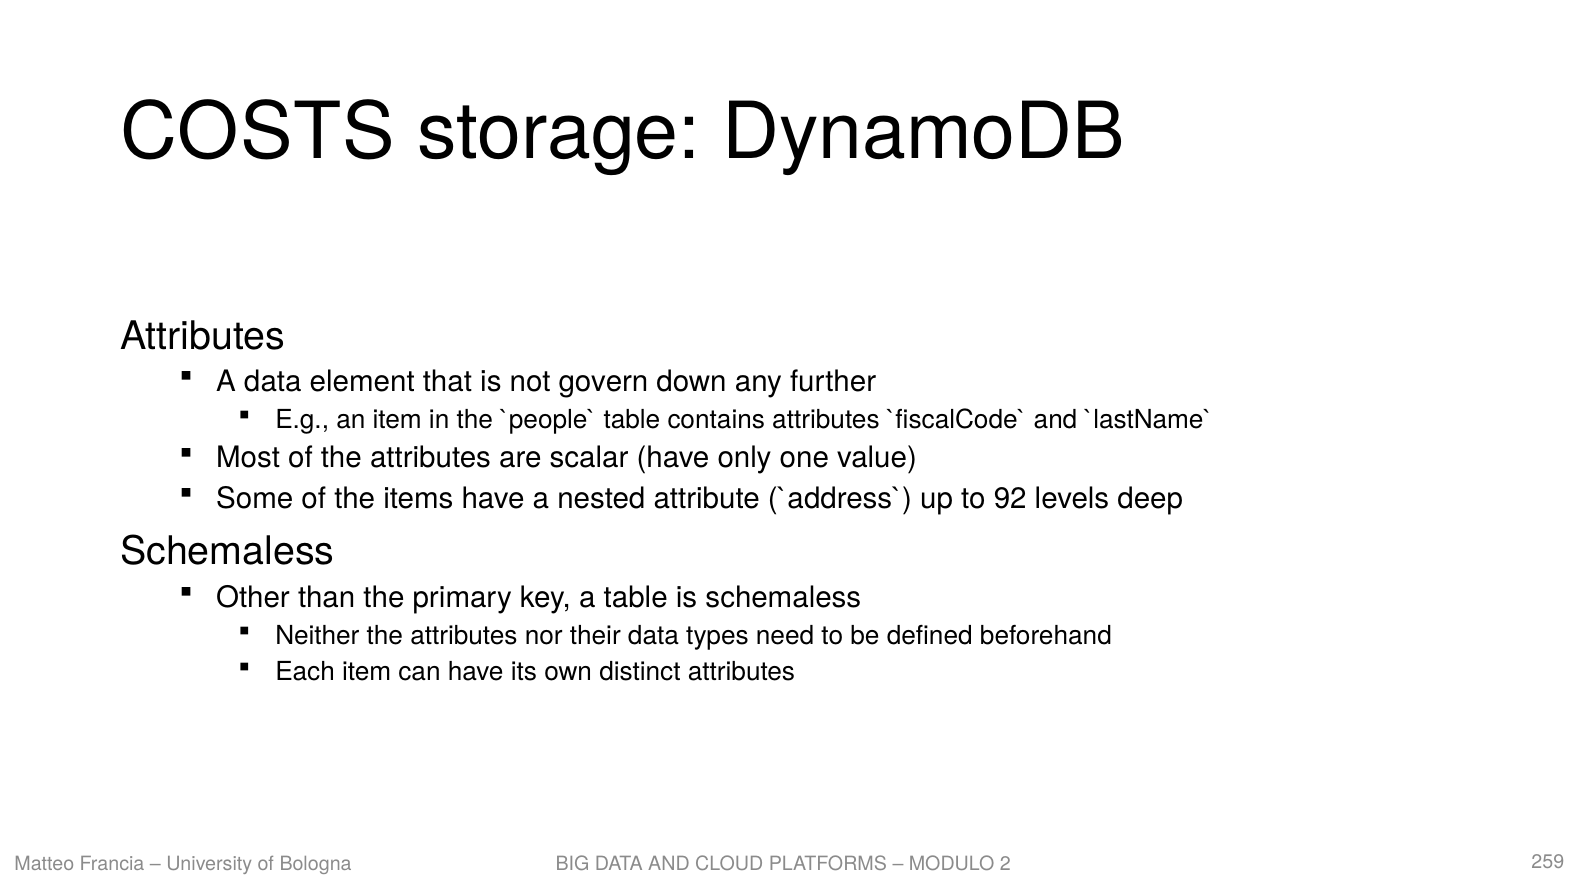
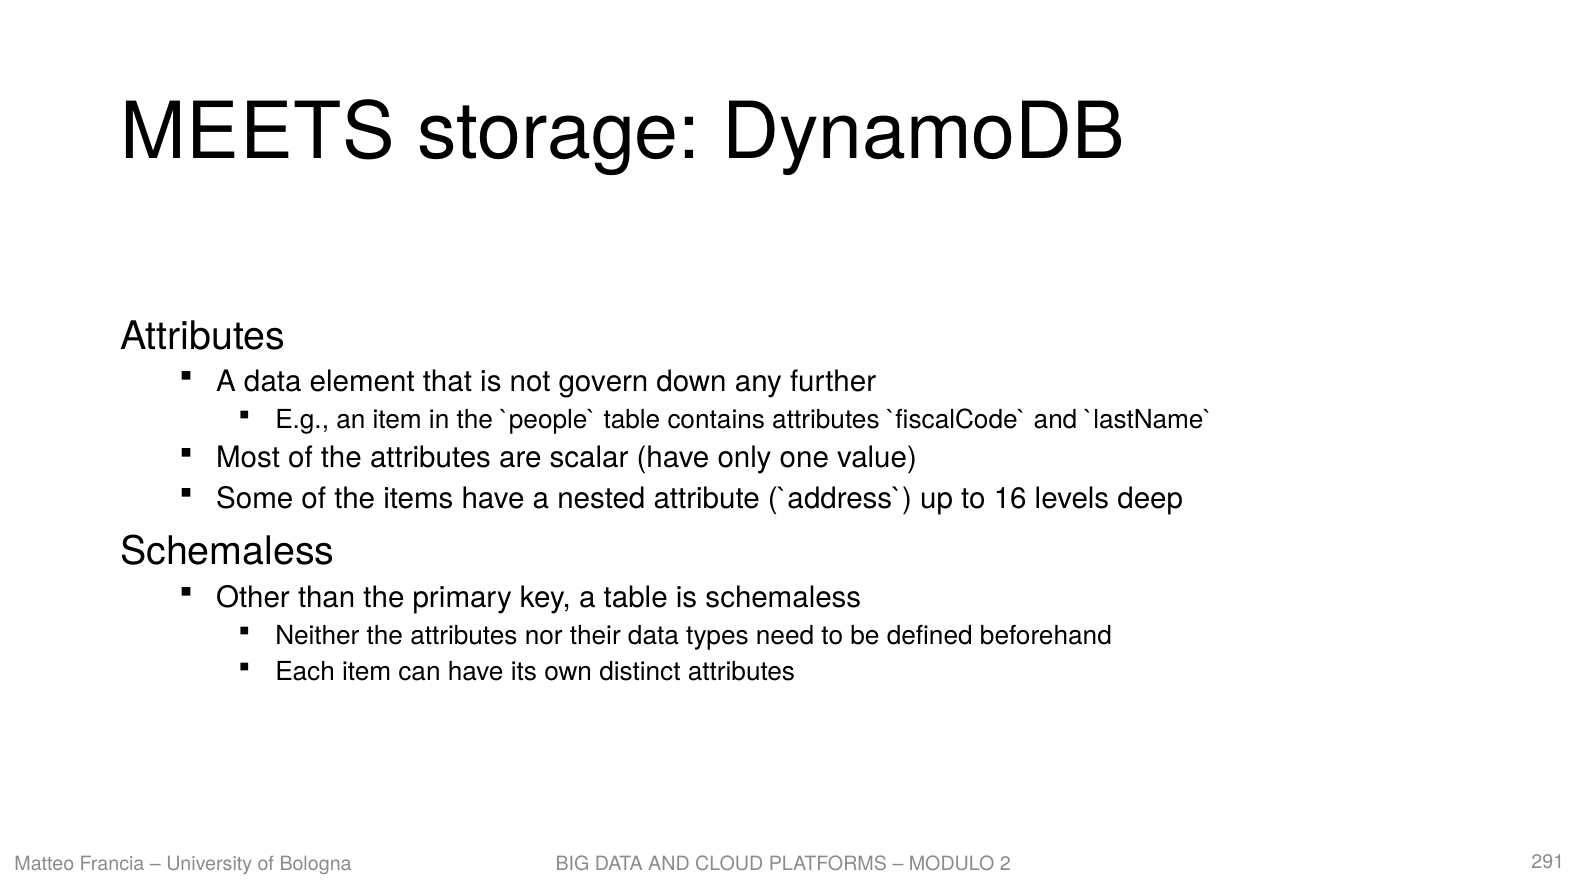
COSTS: COSTS -> MEETS
92: 92 -> 16
259: 259 -> 291
